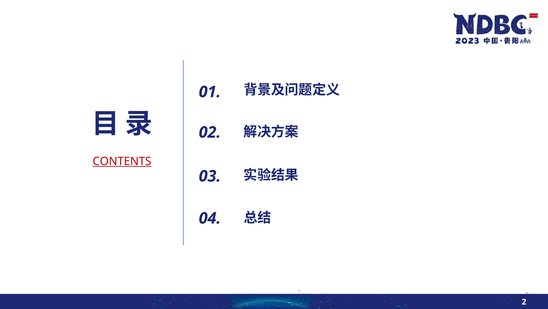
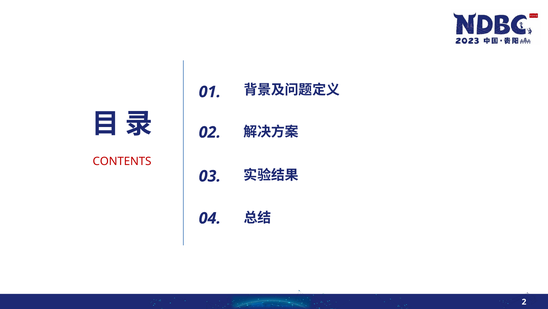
CONTENTS underline: present -> none
